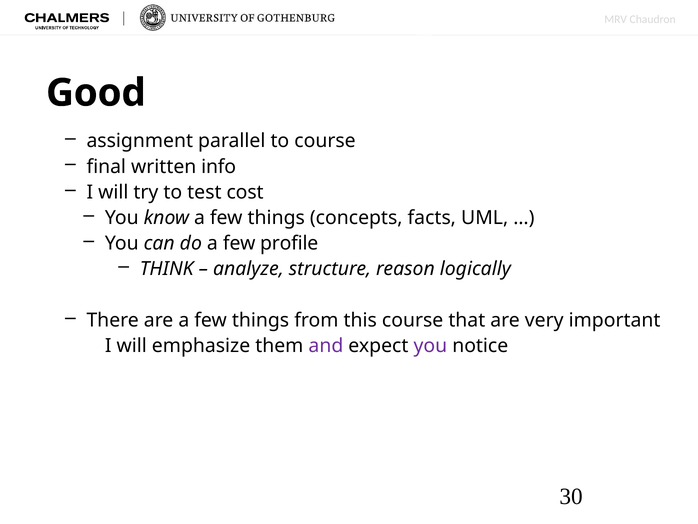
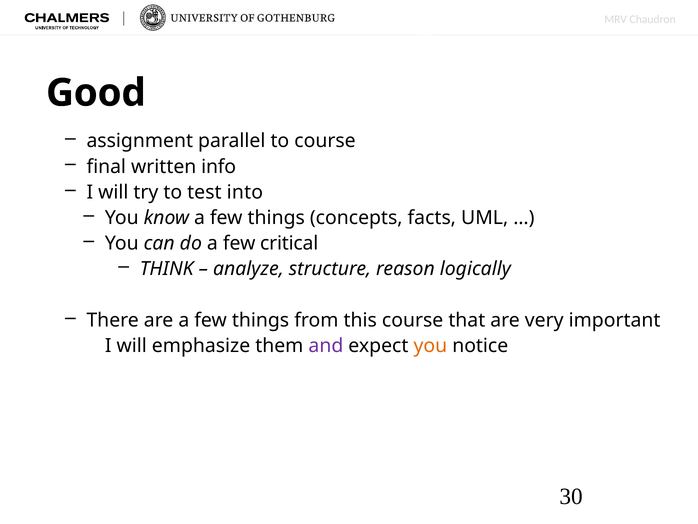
cost: cost -> into
profile: profile -> critical
you at (430, 346) colour: purple -> orange
